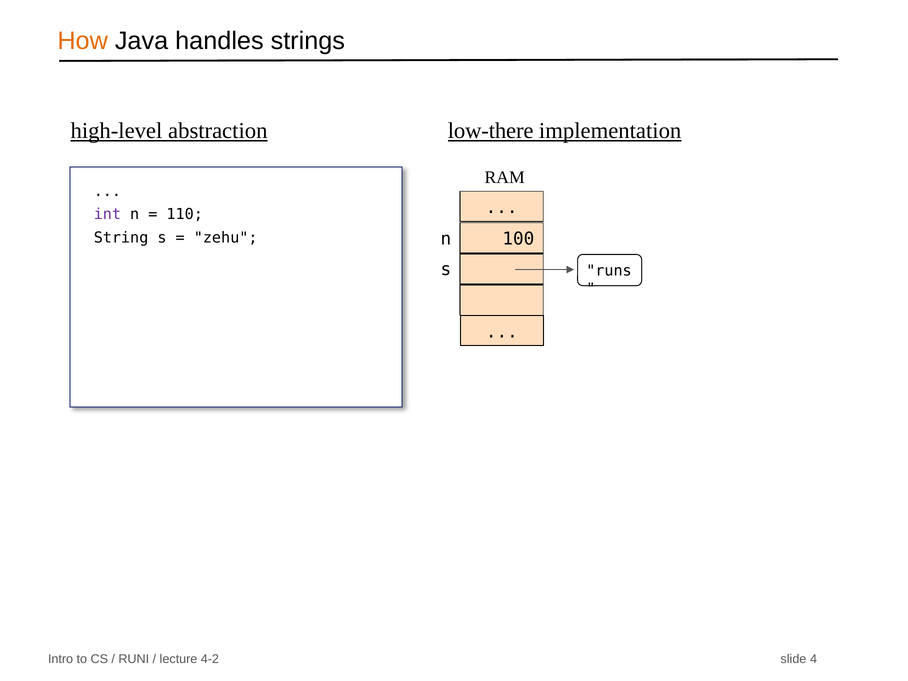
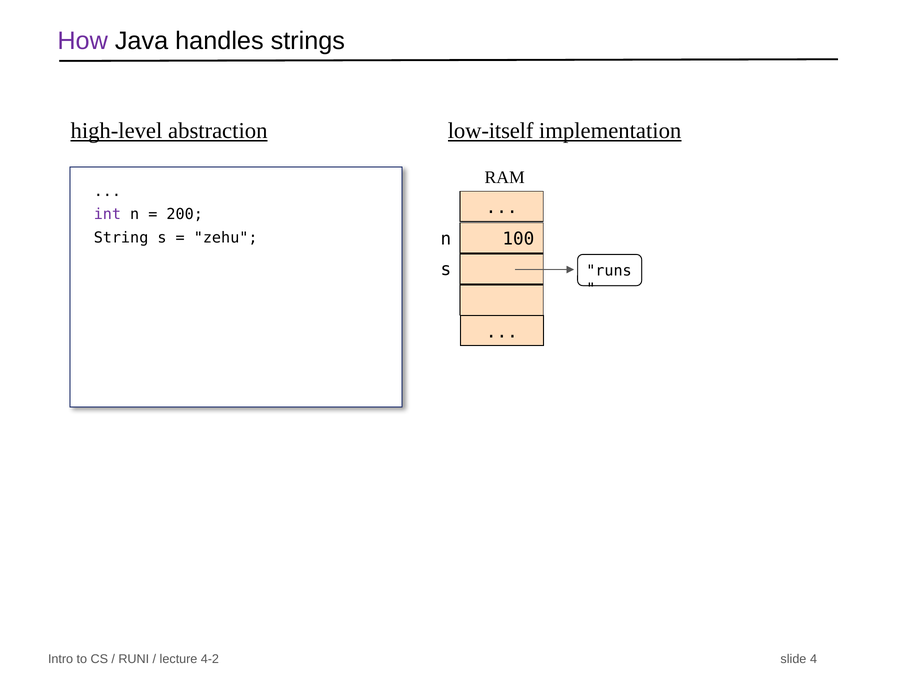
How colour: orange -> purple
low-there: low-there -> low-itself
110: 110 -> 200
